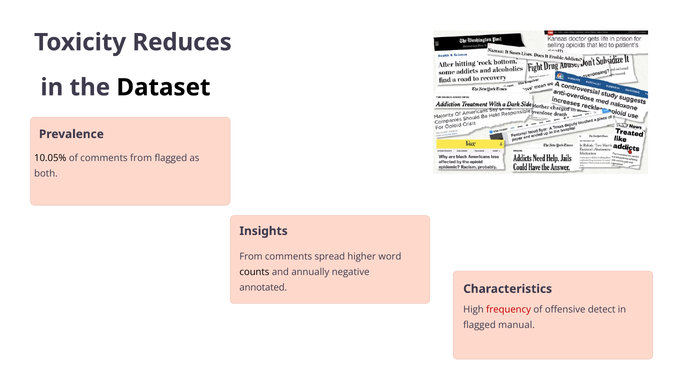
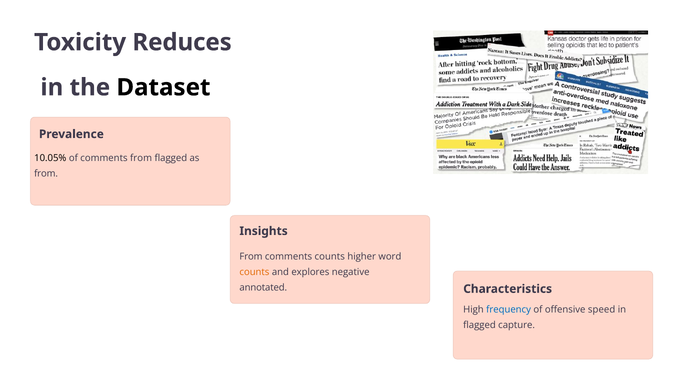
both at (46, 174): both -> from
comments spread: spread -> counts
counts at (254, 273) colour: black -> orange
annually: annually -> explores
frequency colour: red -> blue
detect: detect -> speed
manual: manual -> capture
